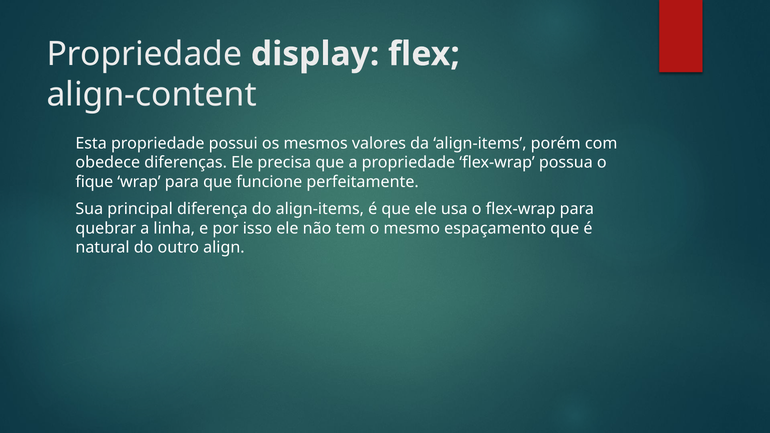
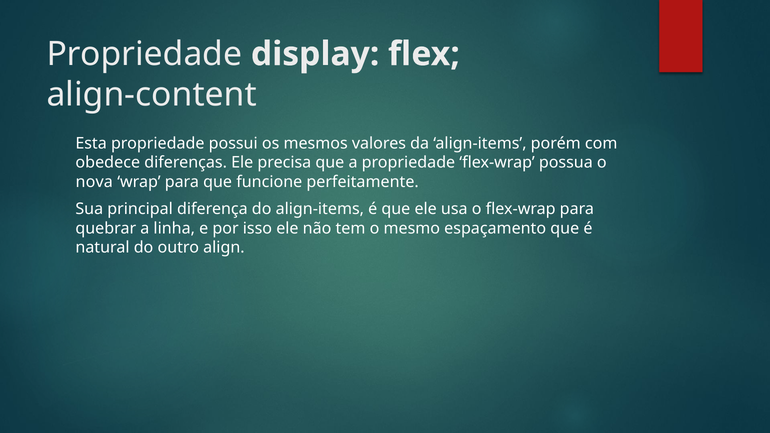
fique: fique -> nova
